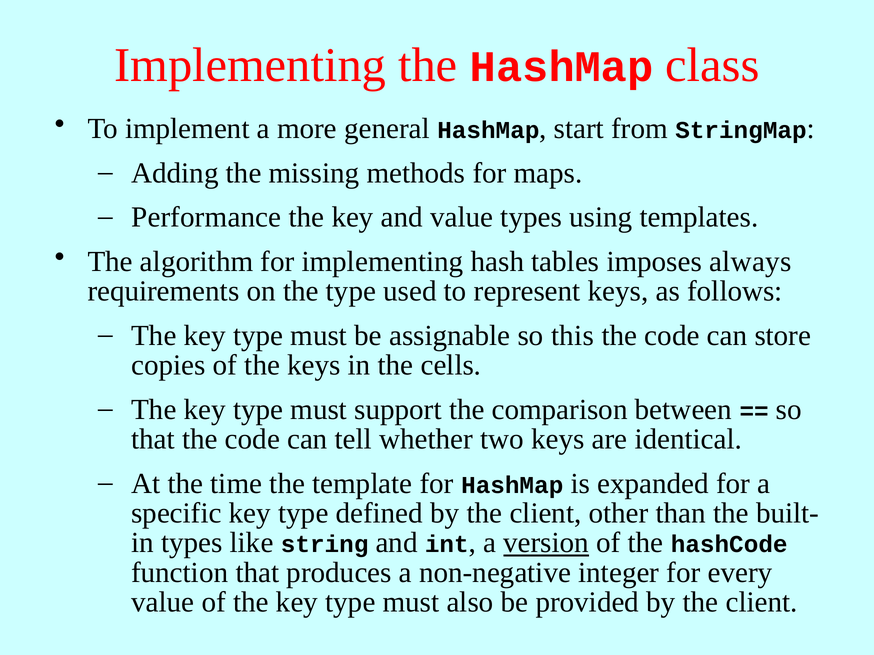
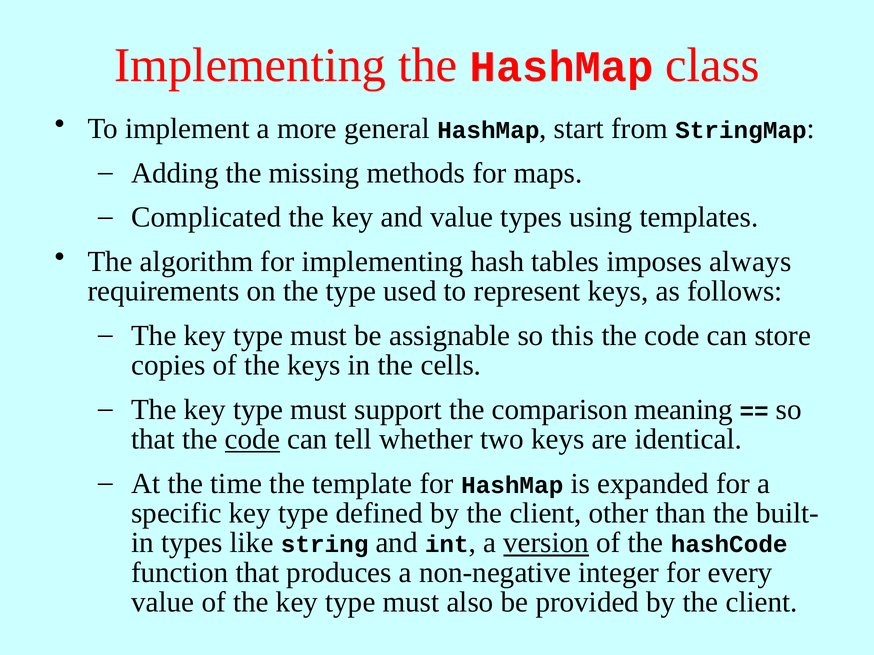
Performance: Performance -> Complicated
between: between -> meaning
code at (252, 440) underline: none -> present
